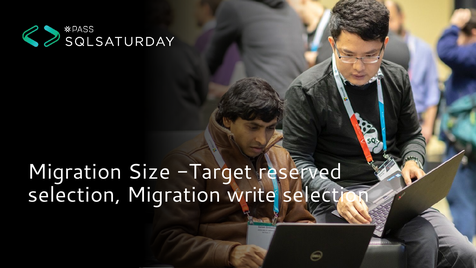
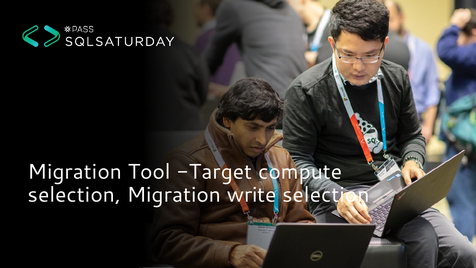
Size: Size -> Tool
reserved: reserved -> compute
